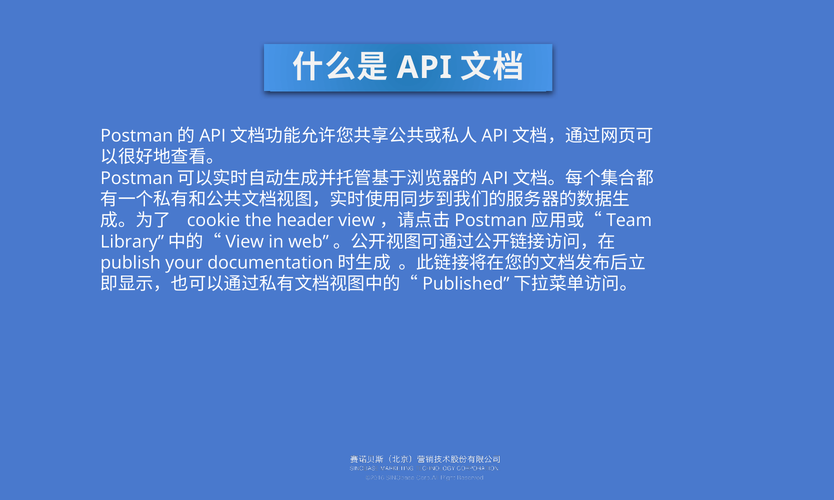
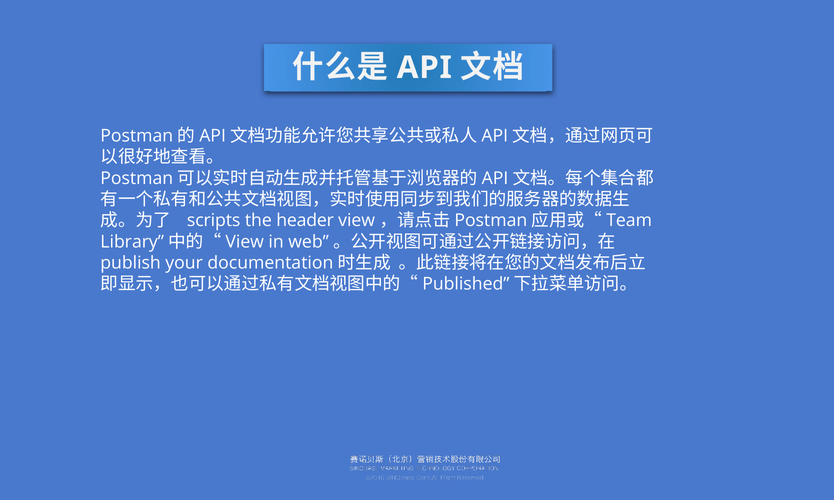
cookie: cookie -> scripts
